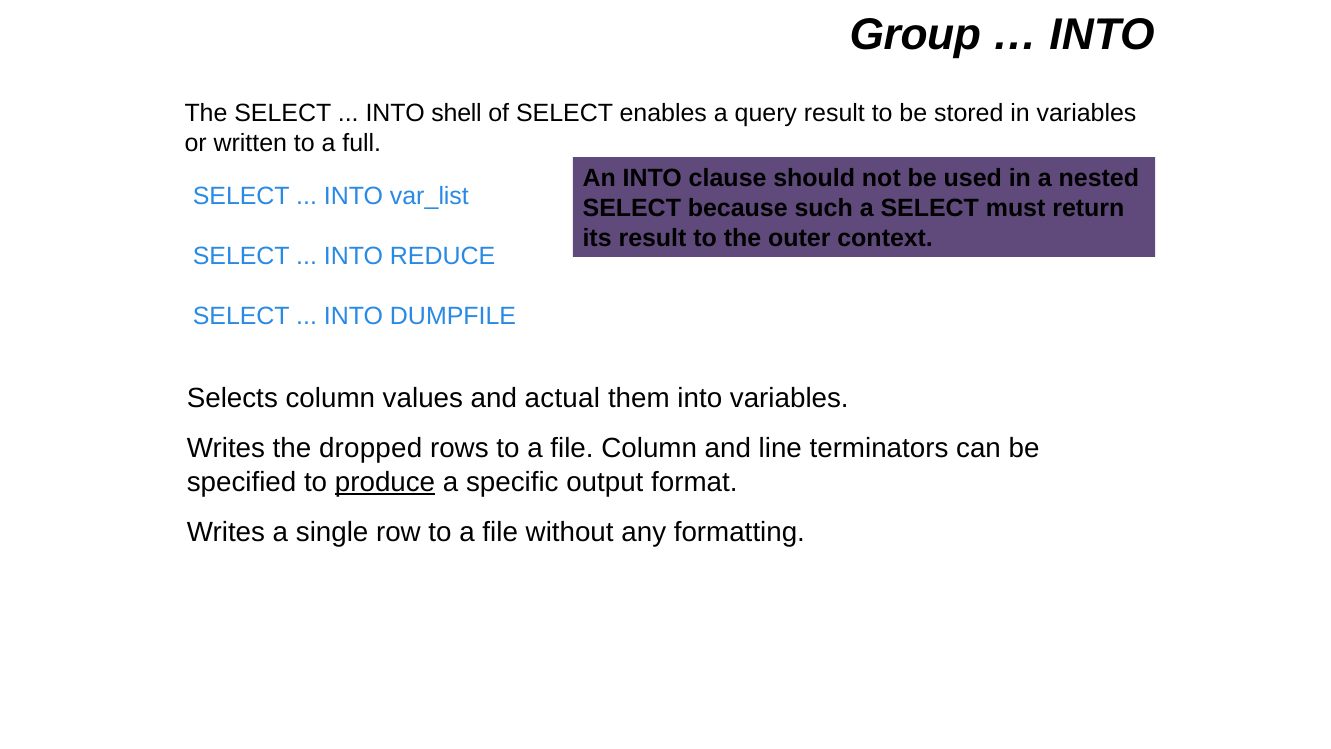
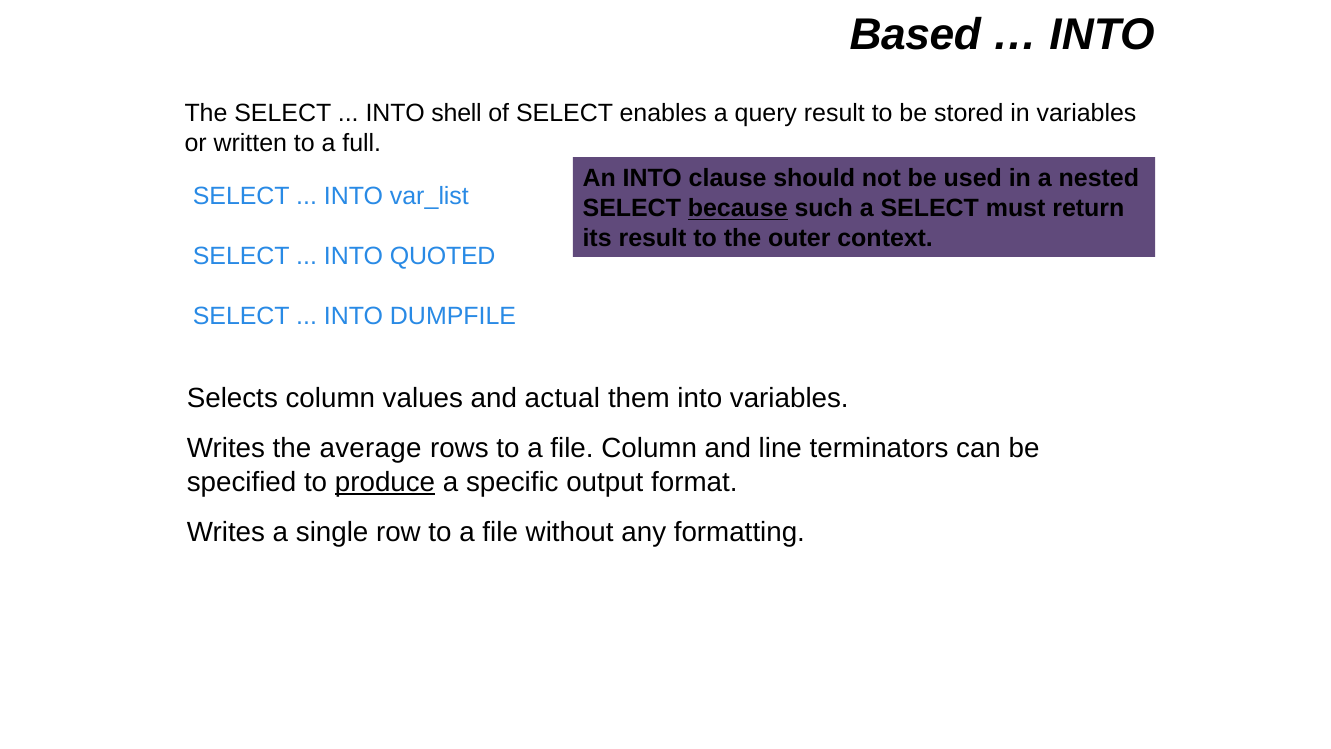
Group: Group -> Based
because underline: none -> present
REDUCE: REDUCE -> QUOTED
dropped: dropped -> average
